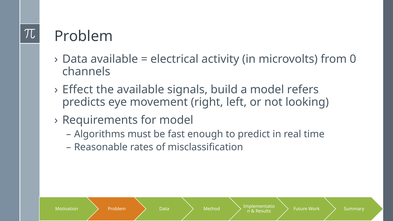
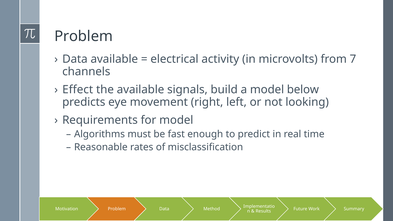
0: 0 -> 7
refers: refers -> below
